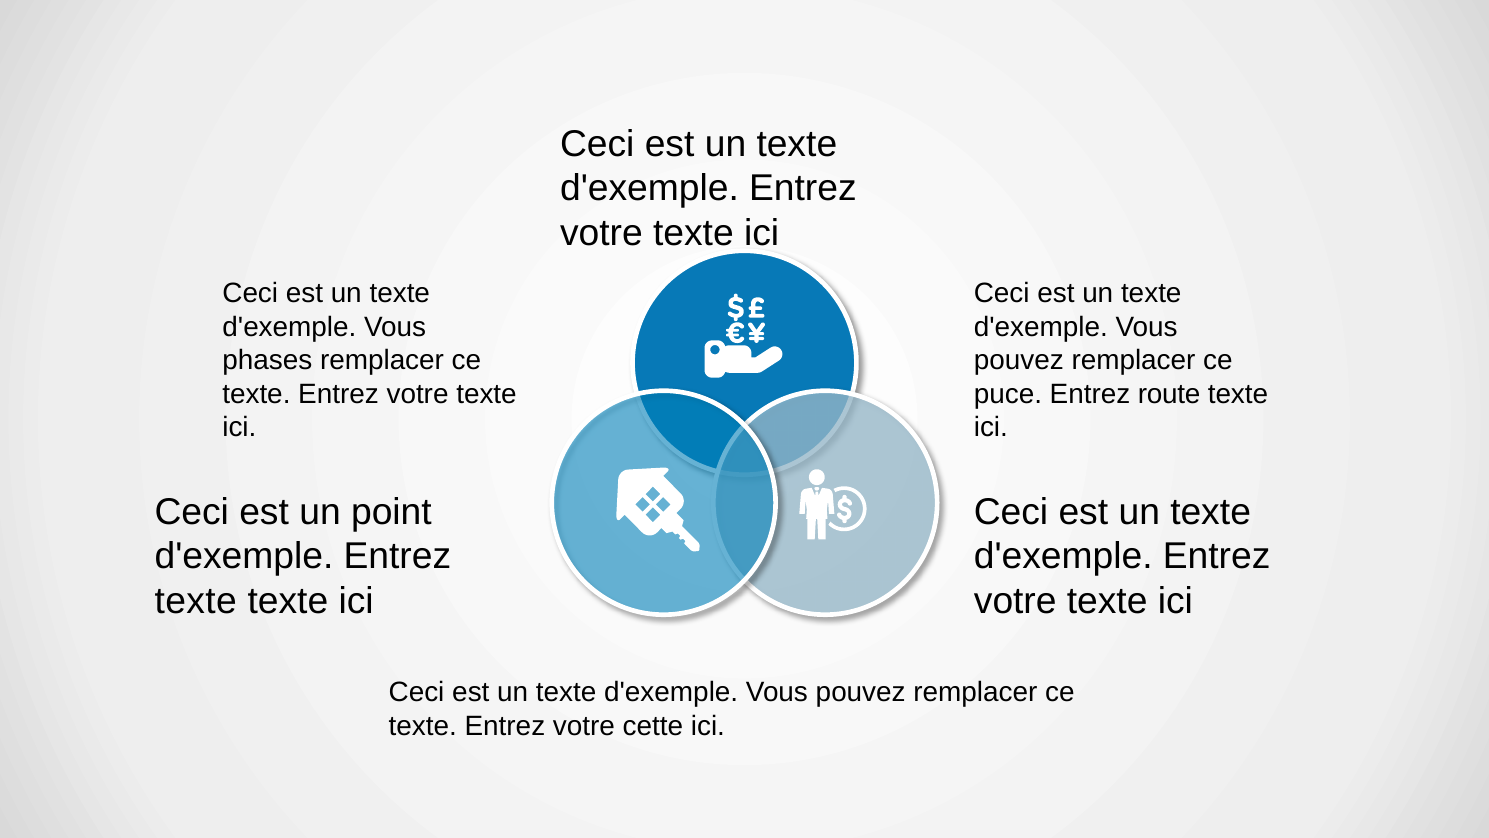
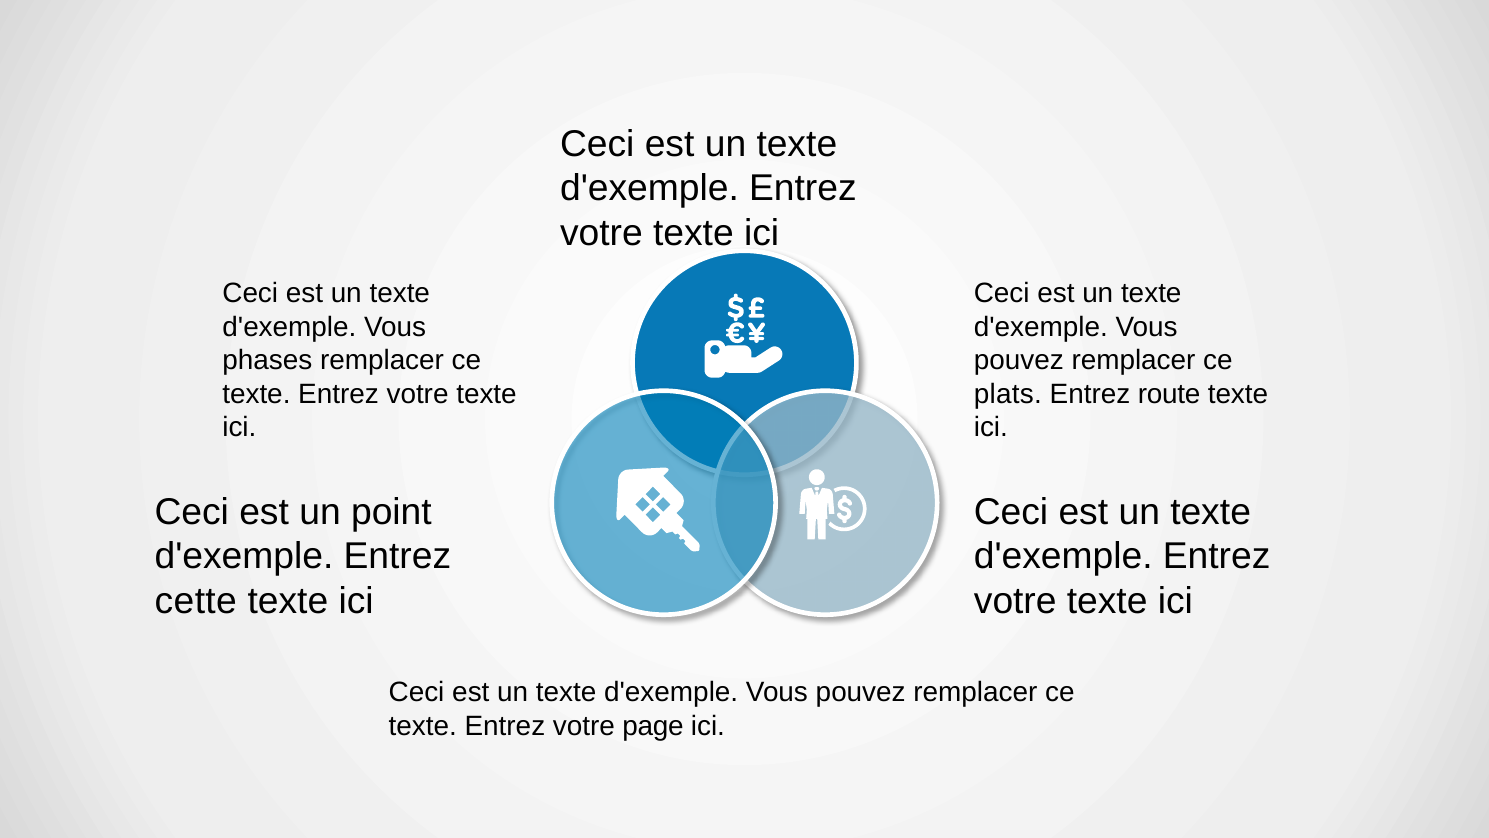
puce: puce -> plats
texte at (196, 601): texte -> cette
cette: cette -> page
